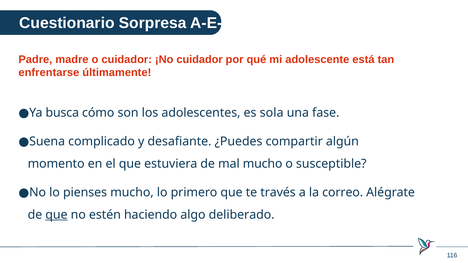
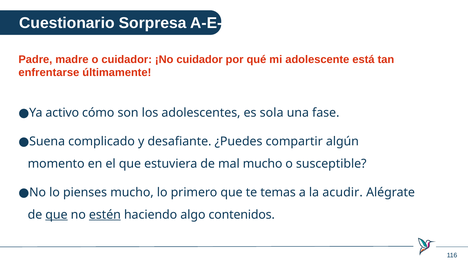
busca: busca -> activo
través: través -> temas
correo: correo -> acudir
estén underline: none -> present
deliberado: deliberado -> contenidos
